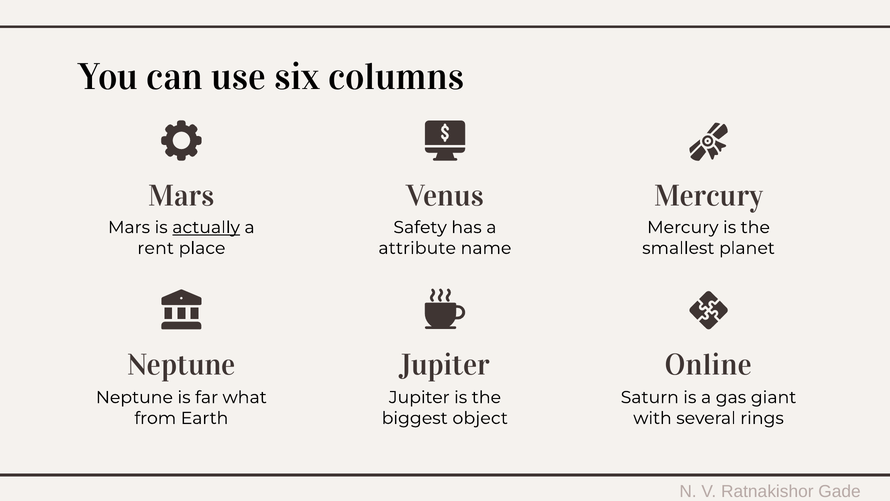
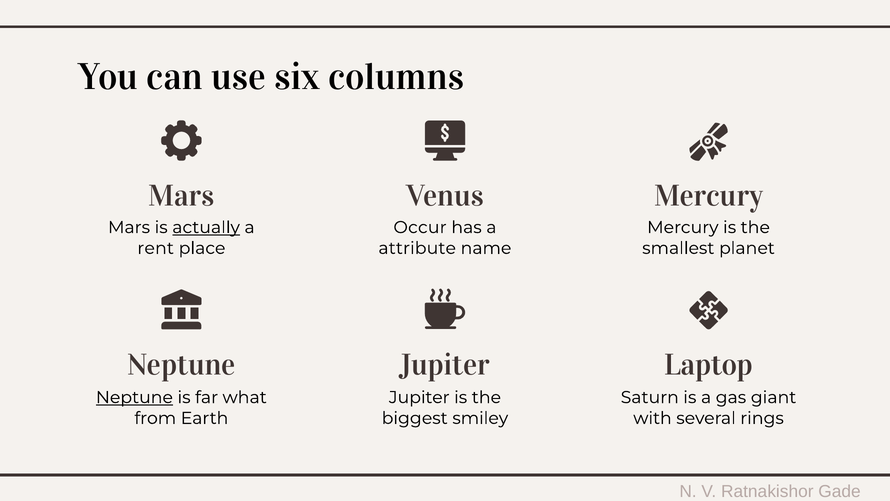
Safety: Safety -> Occur
Online: Online -> Laptop
Neptune at (134, 397) underline: none -> present
object: object -> smiley
